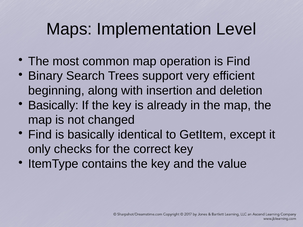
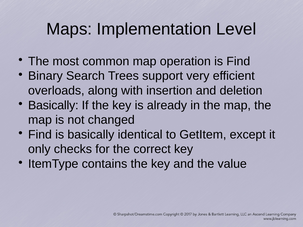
beginning: beginning -> overloads
